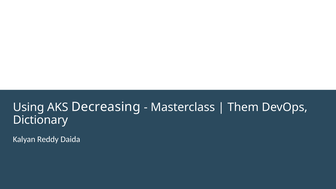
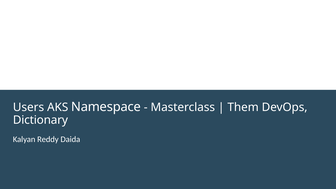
Using: Using -> Users
Decreasing: Decreasing -> Namespace
